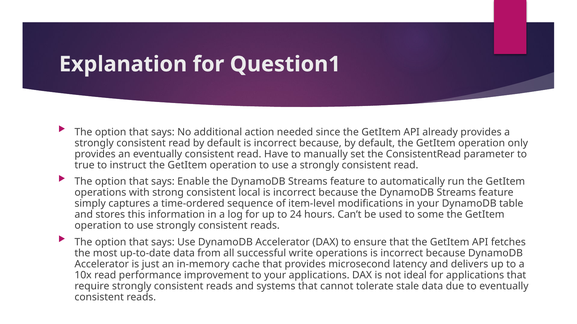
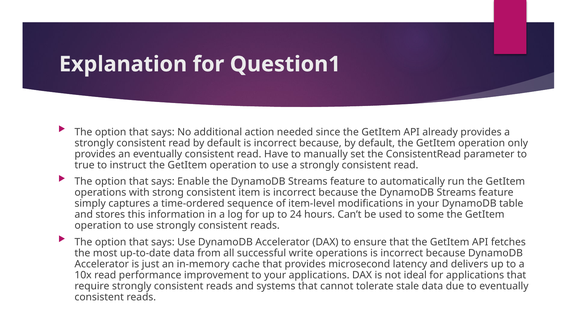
local: local -> item
